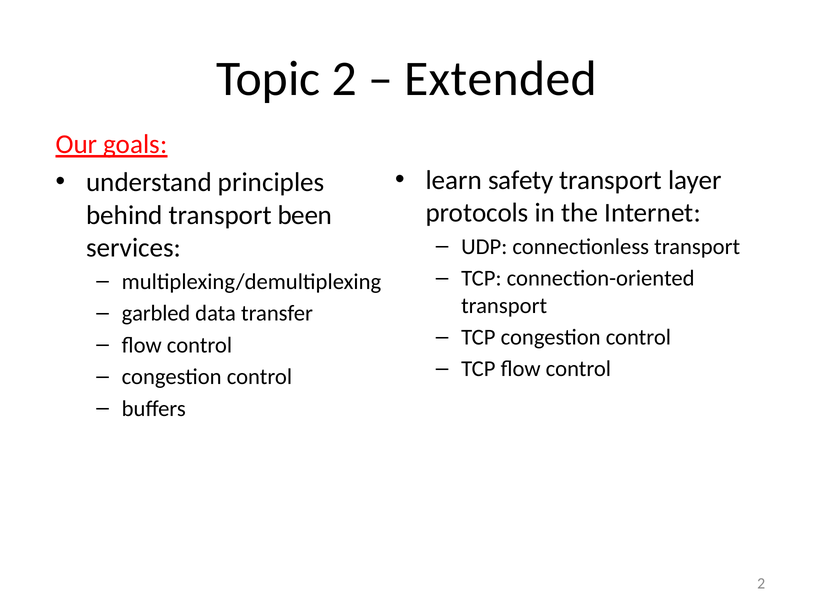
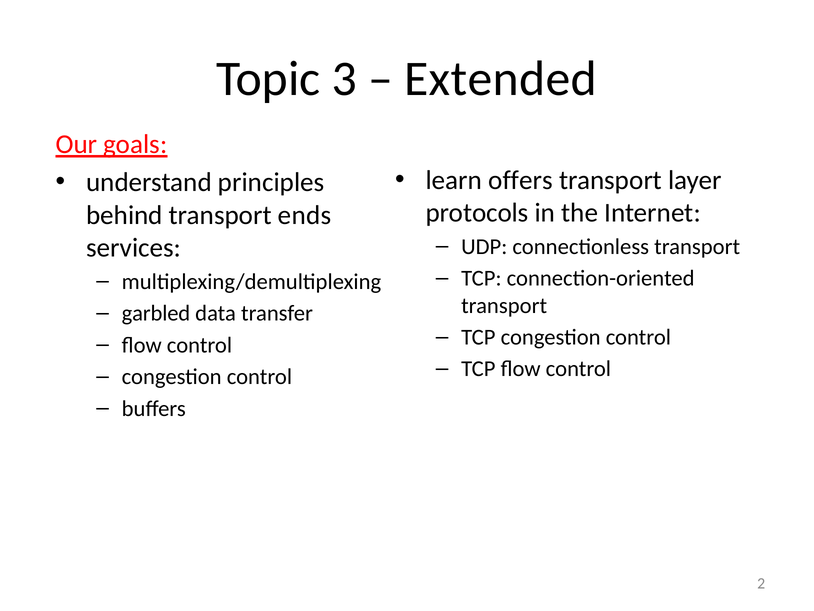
Topic 2: 2 -> 3
safety: safety -> offers
been: been -> ends
